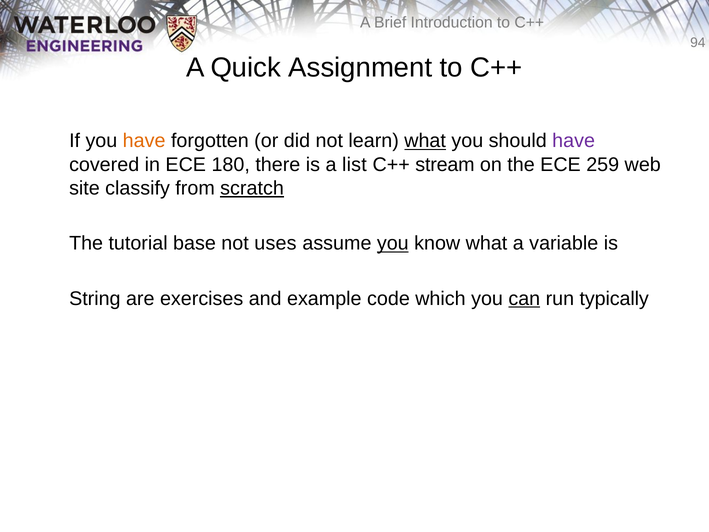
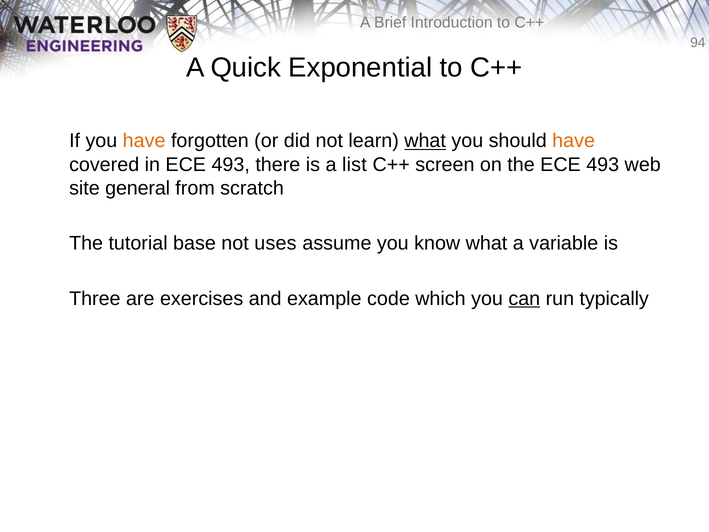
Assignment: Assignment -> Exponential
have at (574, 141) colour: purple -> orange
in ECE 180: 180 -> 493
stream: stream -> screen
the ECE 259: 259 -> 493
classify: classify -> general
scratch underline: present -> none
you at (393, 243) underline: present -> none
String: String -> Three
